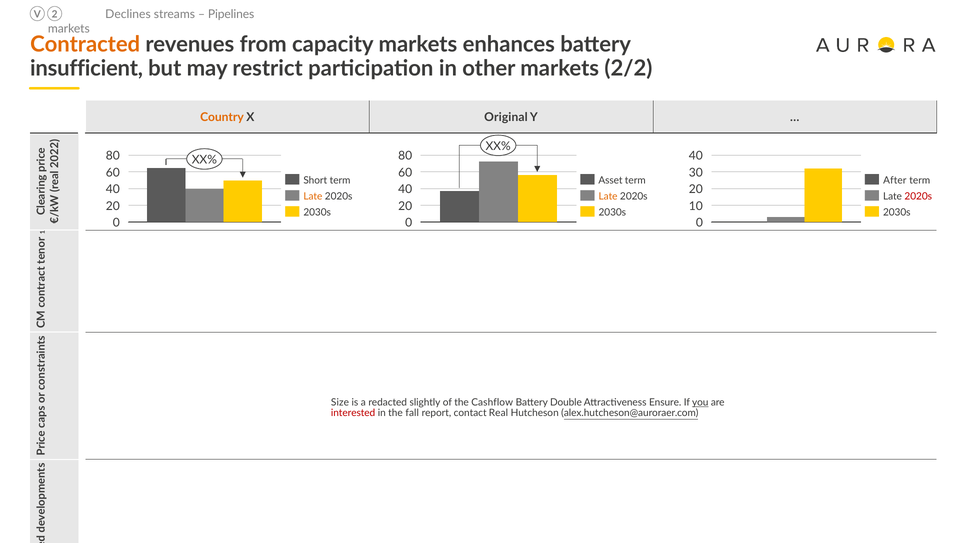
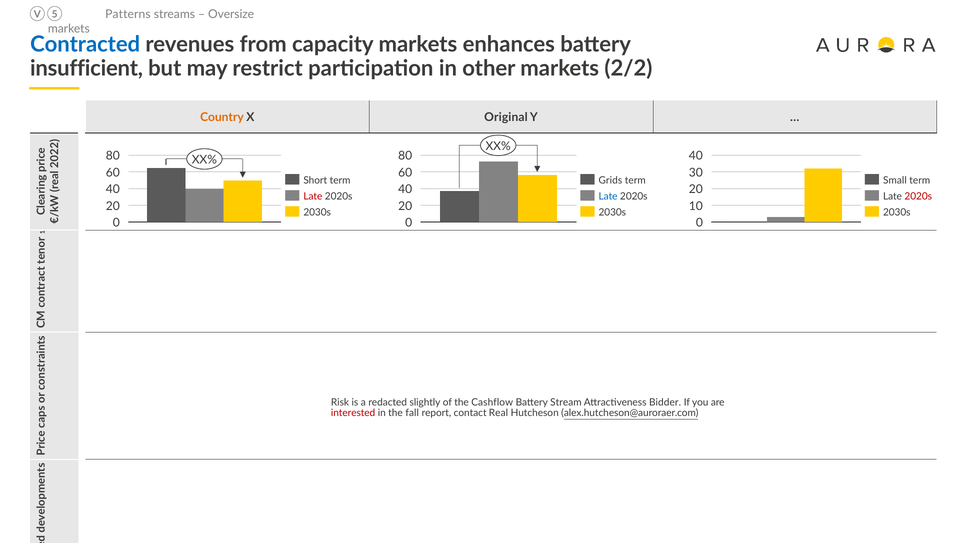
Declines: Declines -> Patterns
Pipelines: Pipelines -> Oversize
V 2: 2 -> 5
Contracted colour: orange -> blue
Asset: Asset -> Grids
After: After -> Small
Late at (313, 196) colour: orange -> red
Late at (608, 196) colour: orange -> blue
Size: Size -> Risk
Double: Double -> Stream
Ensure: Ensure -> Bidder
you underline: present -> none
